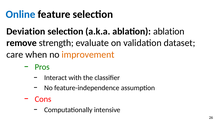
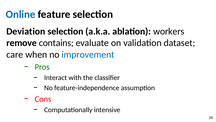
ablation ablation: ablation -> workers
strength: strength -> contains
improvement colour: orange -> blue
